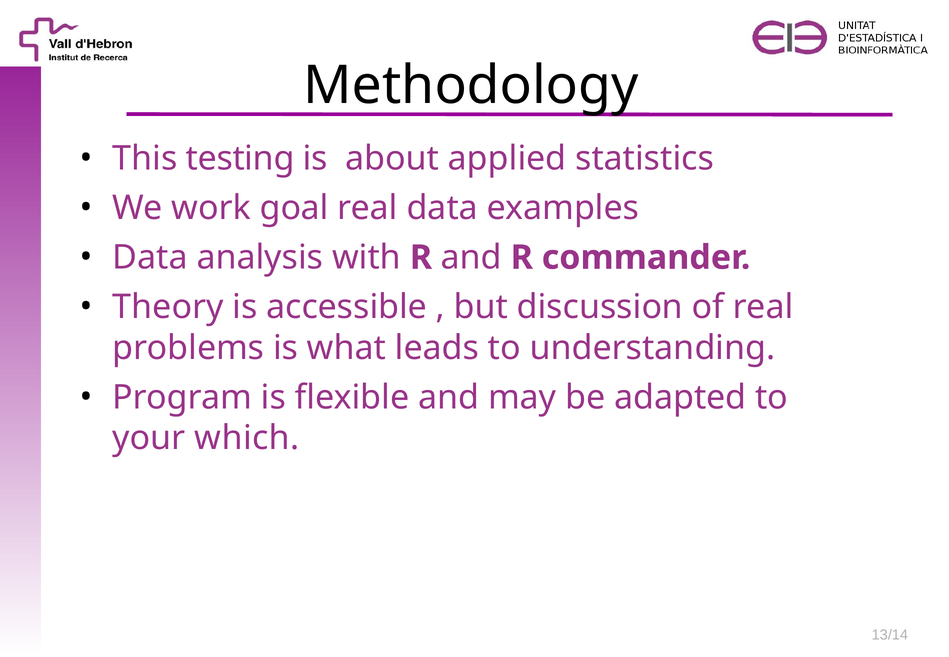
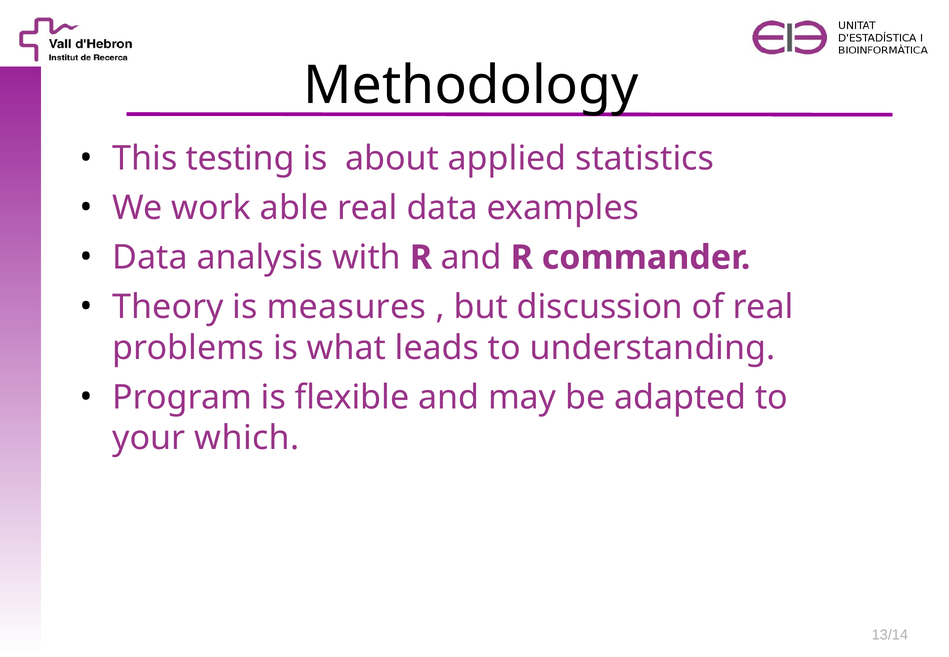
goal: goal -> able
accessible: accessible -> measures
